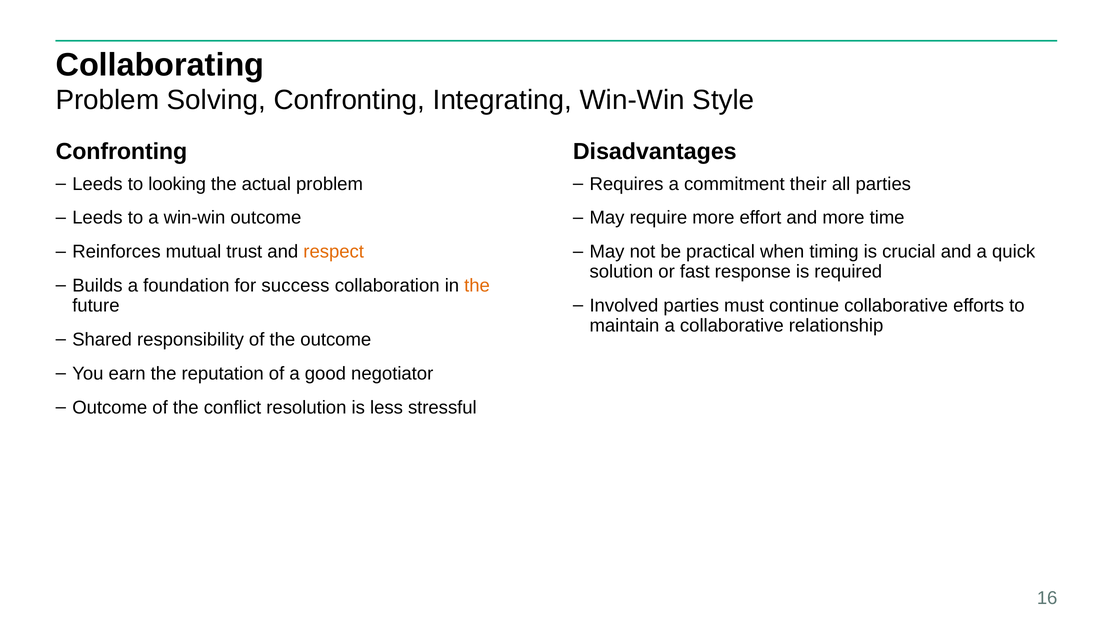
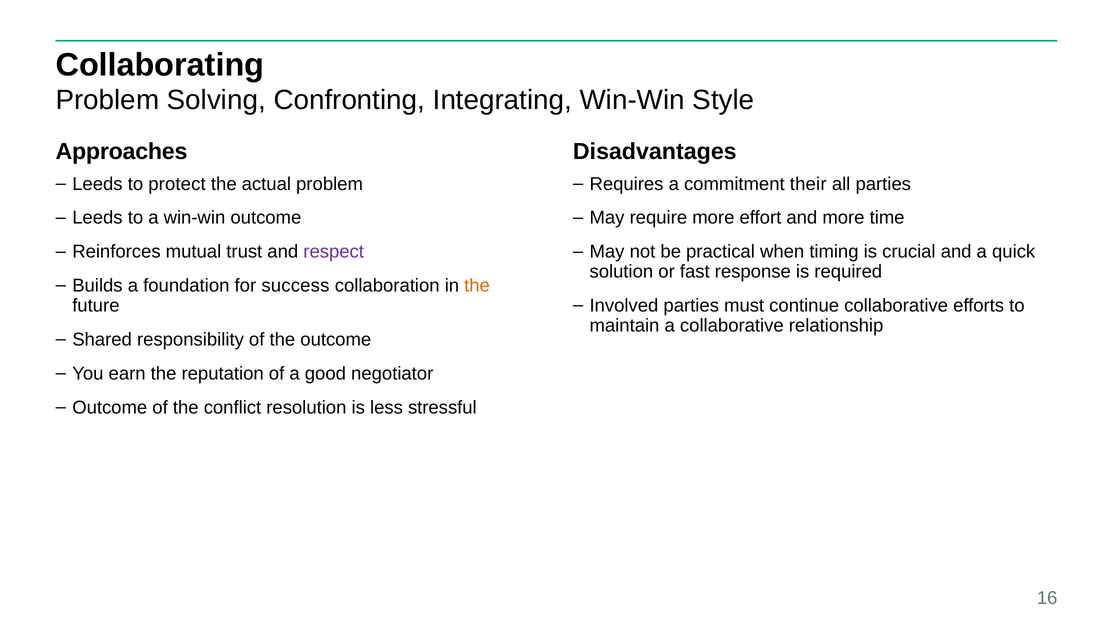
Confronting at (121, 152): Confronting -> Approaches
looking: looking -> protect
respect colour: orange -> purple
